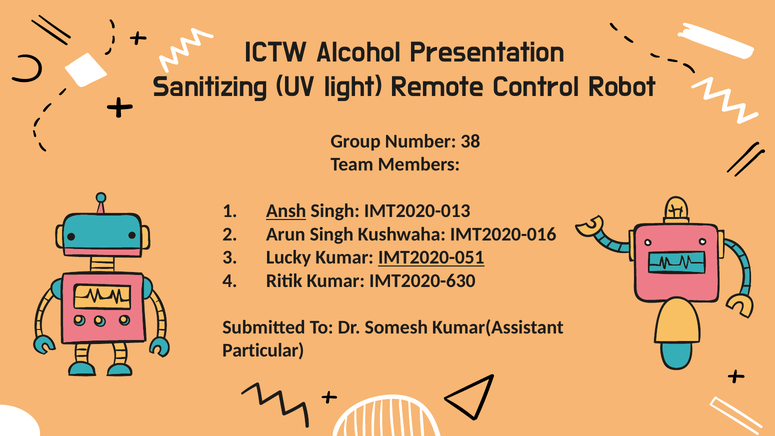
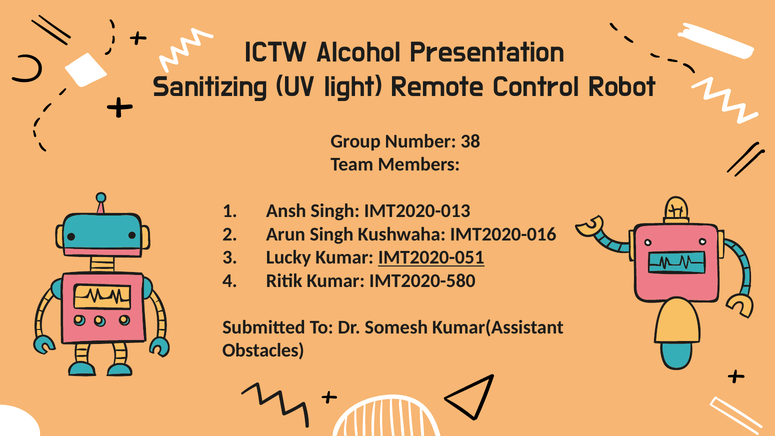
Ansh underline: present -> none
IMT2020-630: IMT2020-630 -> IMT2020-580
Particular: Particular -> Obstacles
